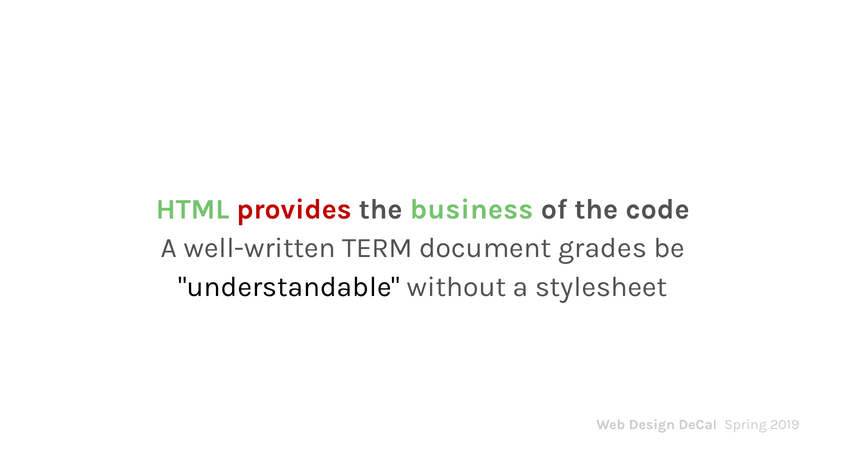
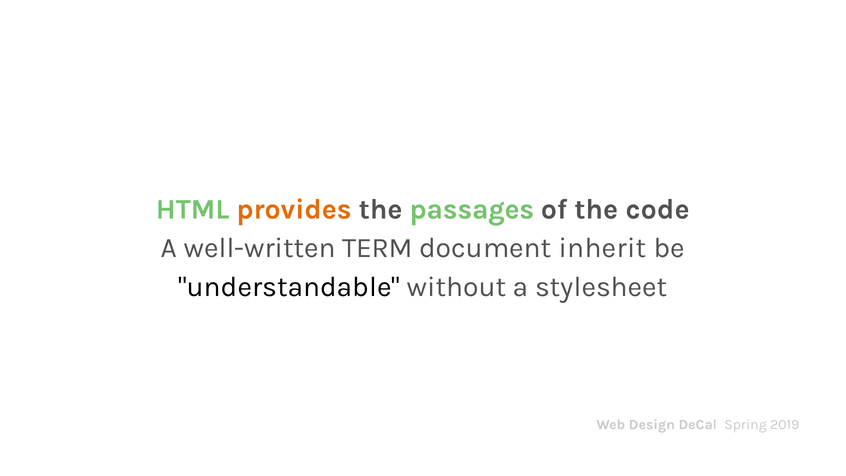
provides colour: red -> orange
business: business -> passages
grades: grades -> inherit
